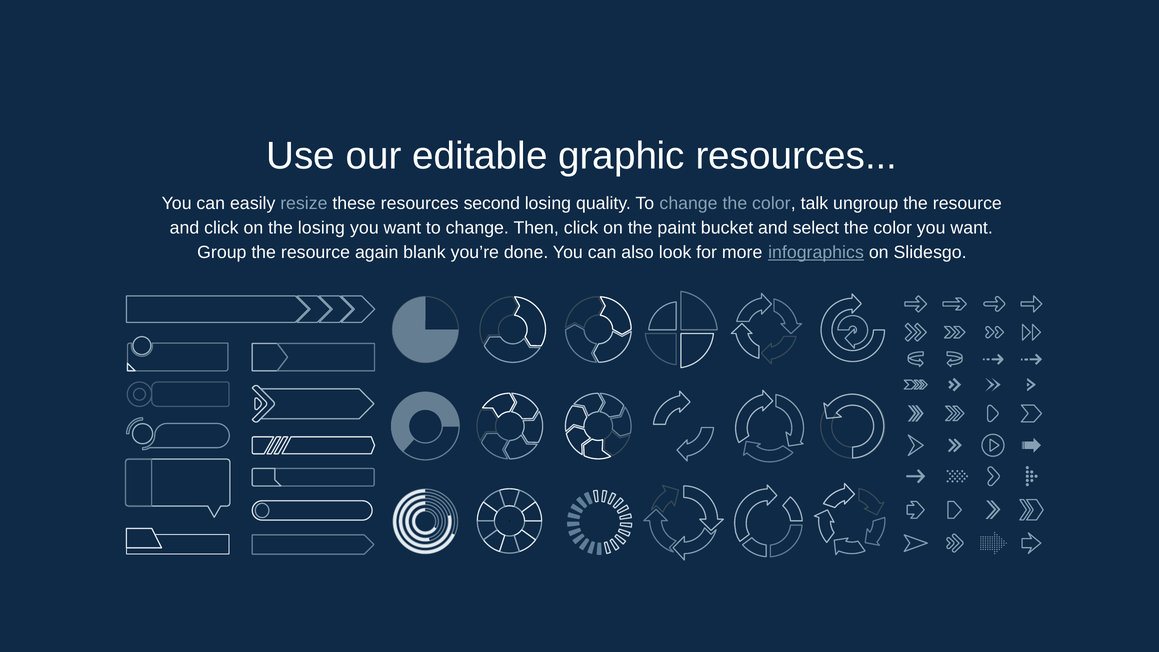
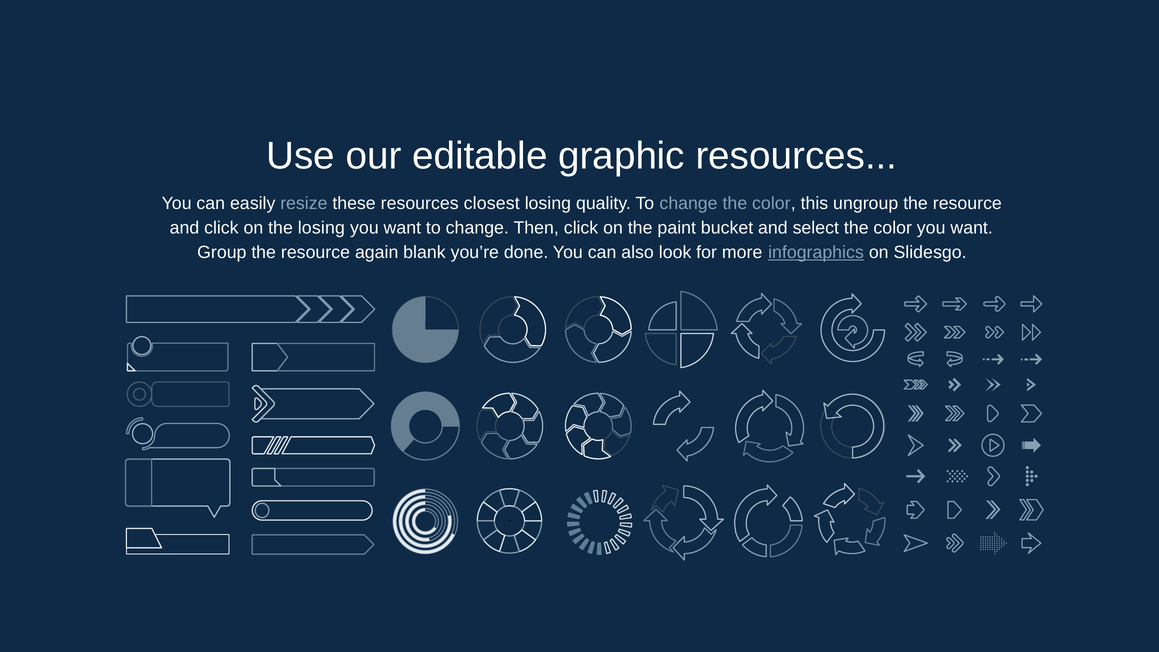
second: second -> closest
talk: talk -> this
